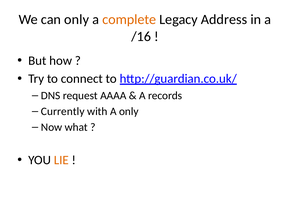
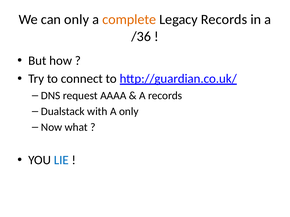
Legacy Address: Address -> Records
/16: /16 -> /36
Currently: Currently -> Dualstack
LIE colour: orange -> blue
